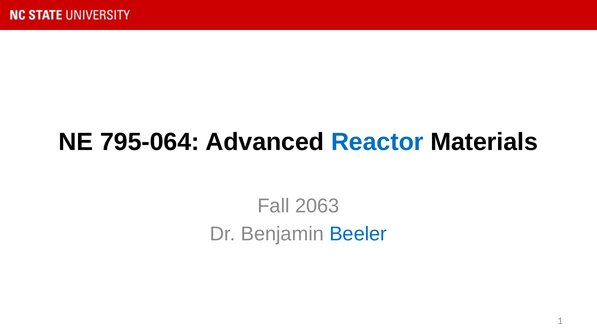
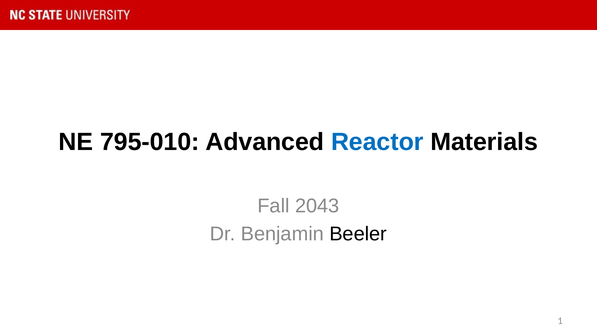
795-064: 795-064 -> 795-010
2063: 2063 -> 2043
Beeler colour: blue -> black
